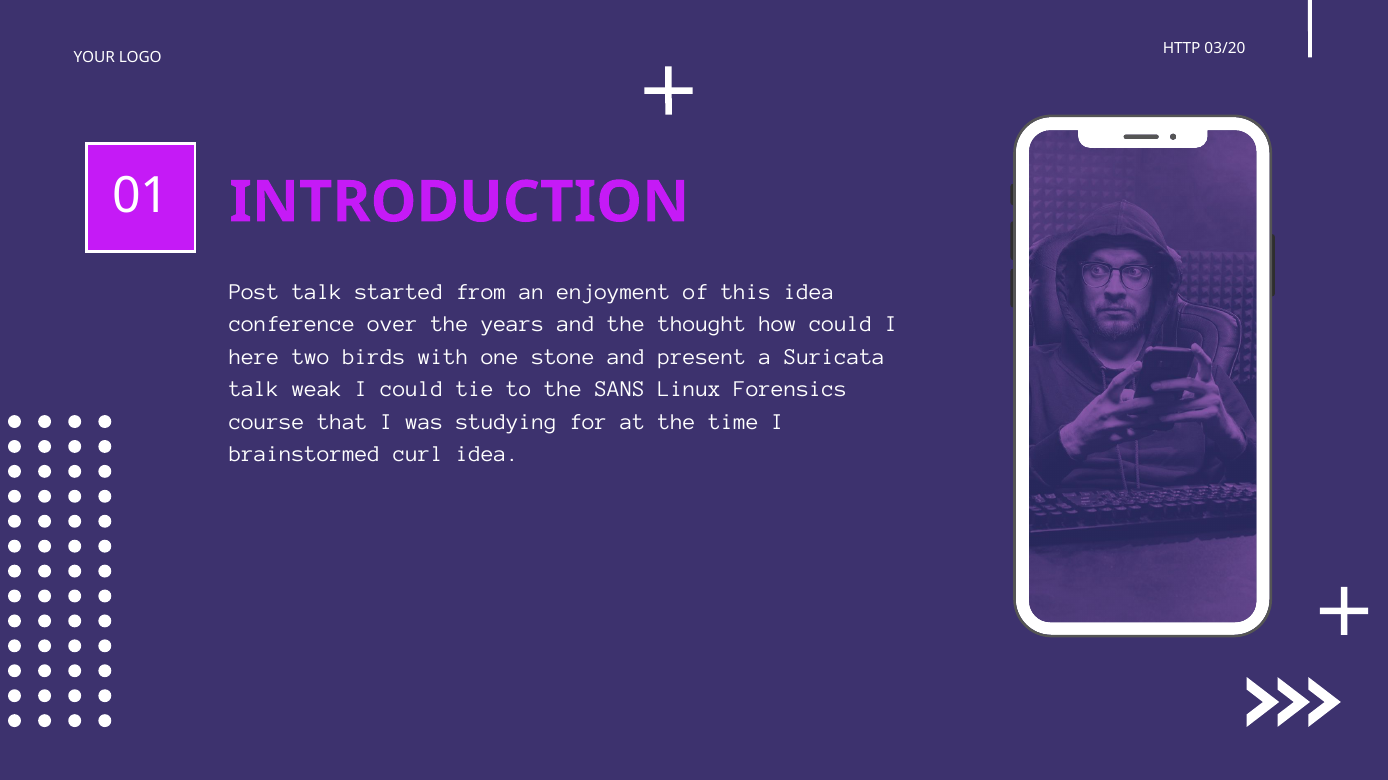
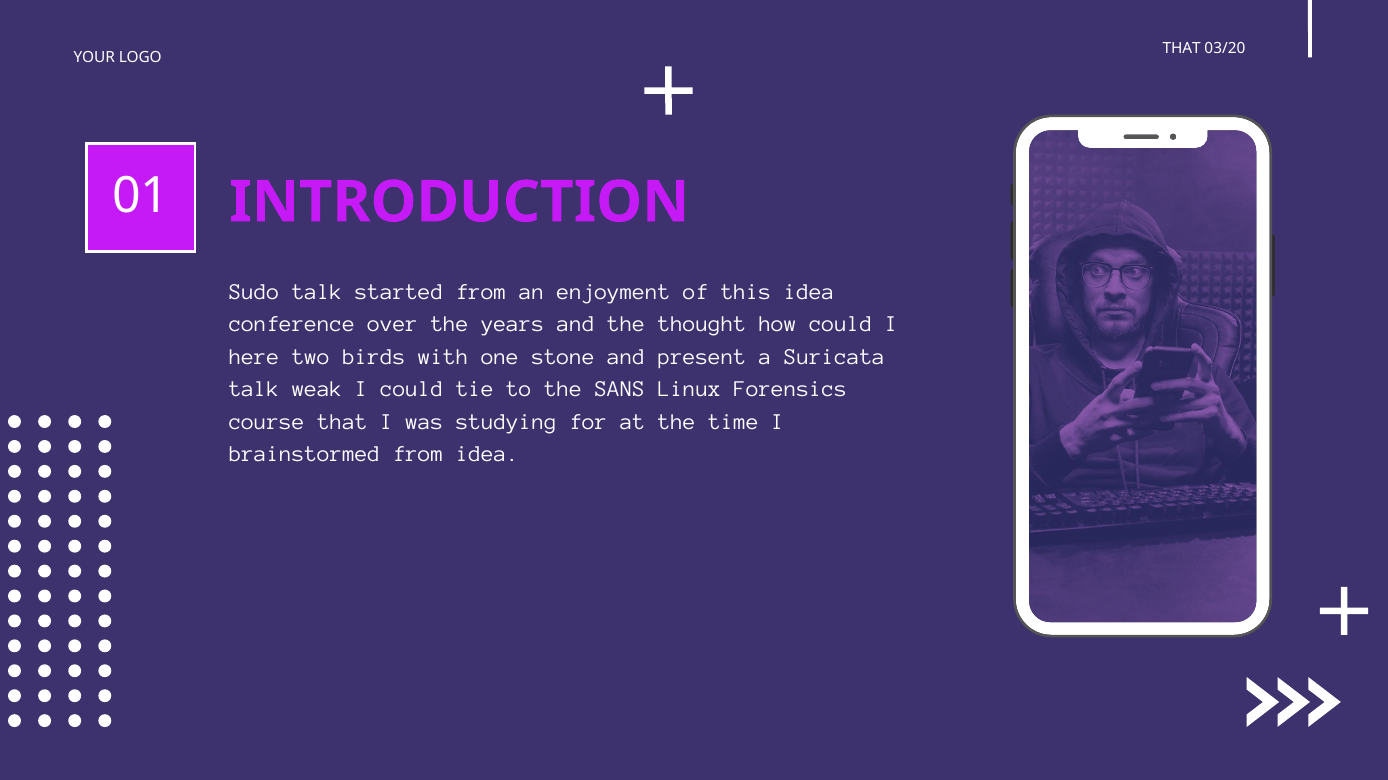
HTTP at (1182, 48): HTTP -> THAT
Post: Post -> Sudo
brainstormed curl: curl -> from
